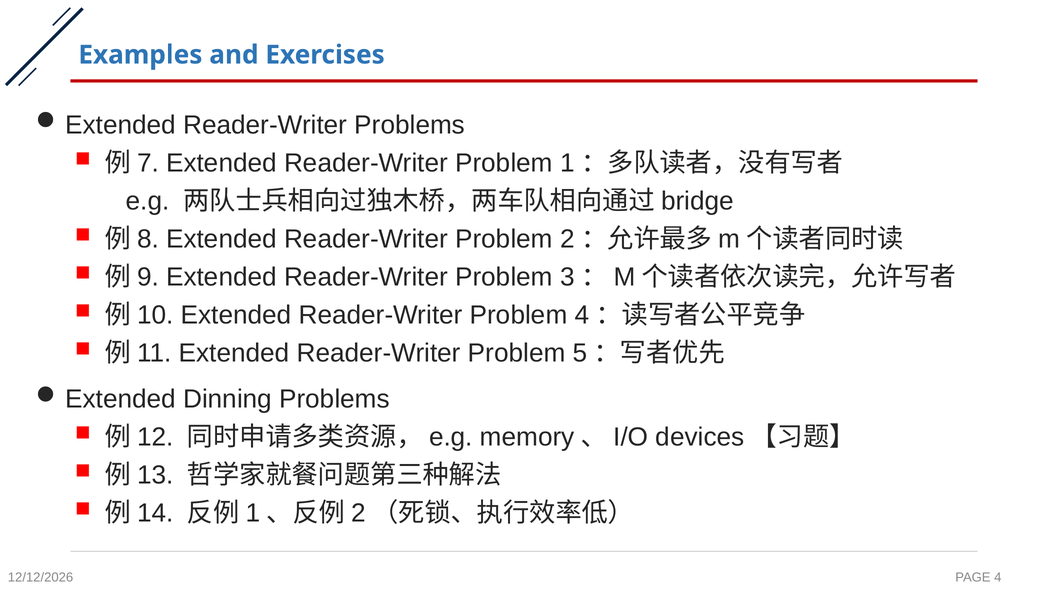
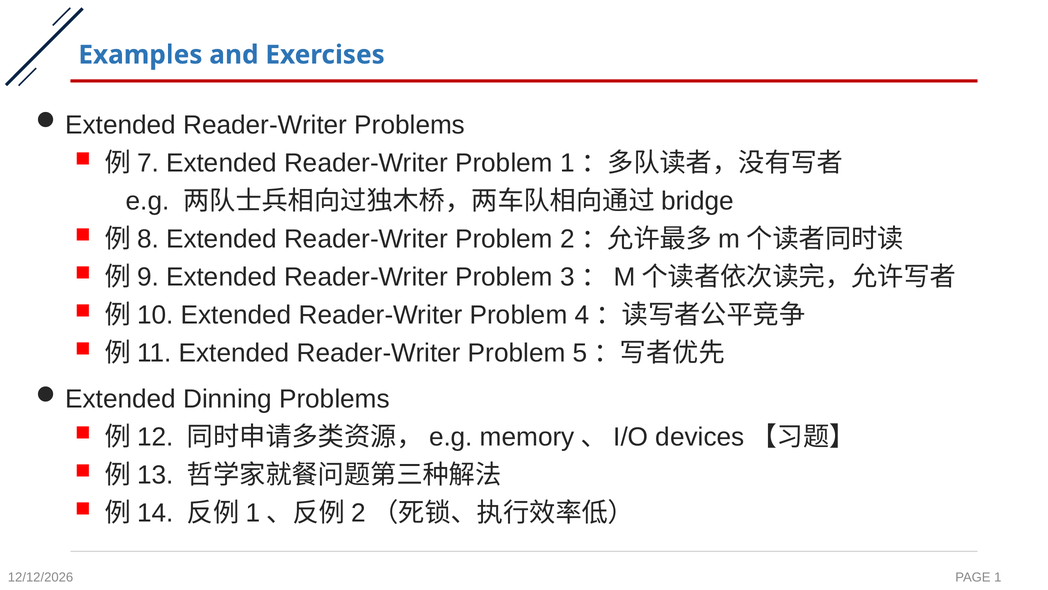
4: 4 -> 1
